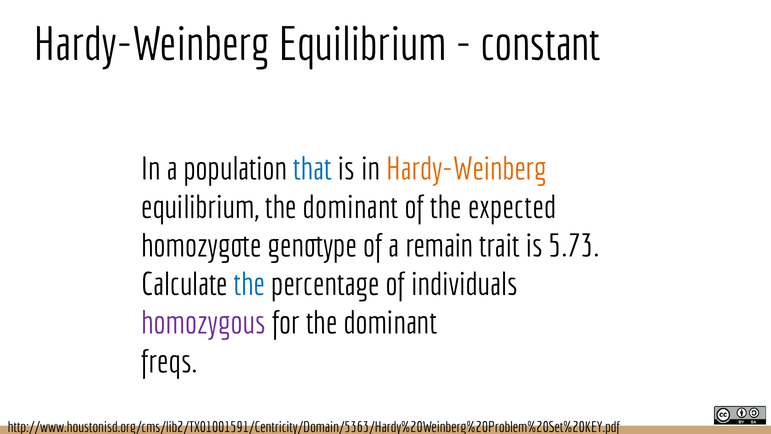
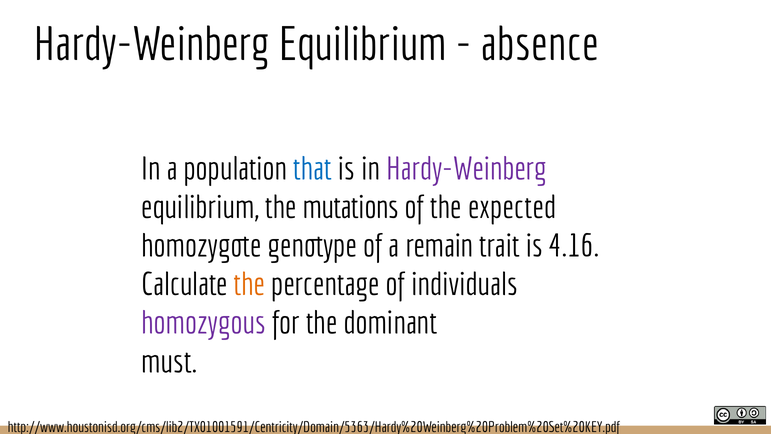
constant: constant -> absence
Hardy-Weinberg at (467, 169) colour: orange -> purple
equilibrium the dominant: dominant -> mutations
5.73: 5.73 -> 4.16
the at (250, 285) colour: blue -> orange
freqs: freqs -> must
